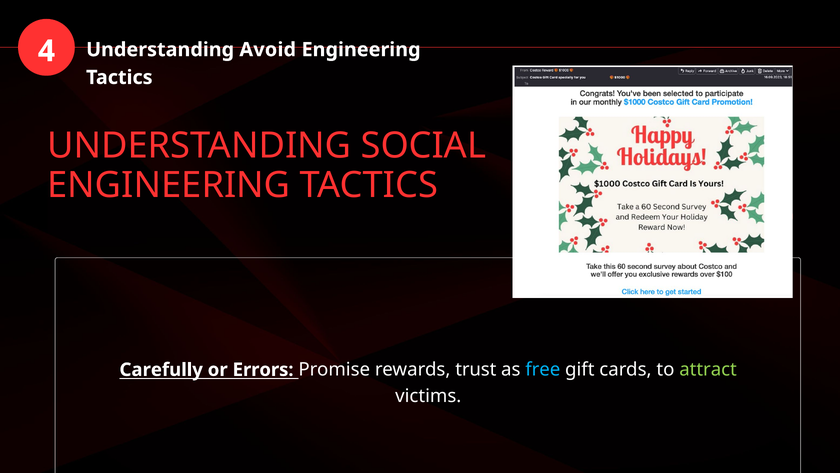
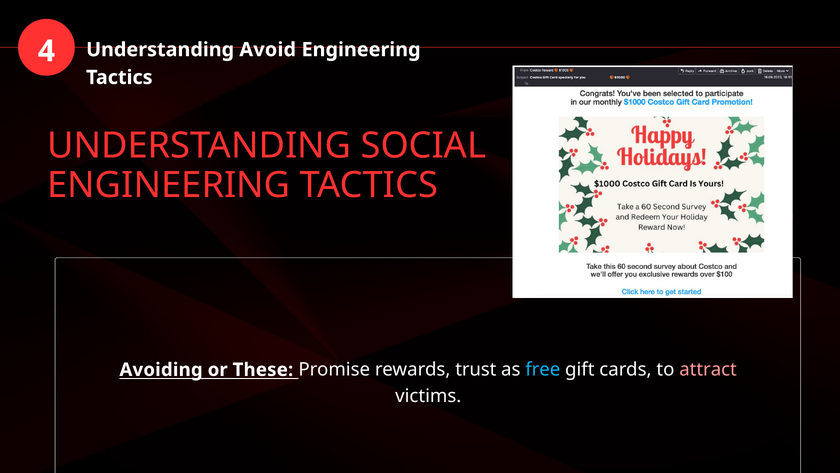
Carefully: Carefully -> Avoiding
Errors: Errors -> These
attract colour: light green -> pink
